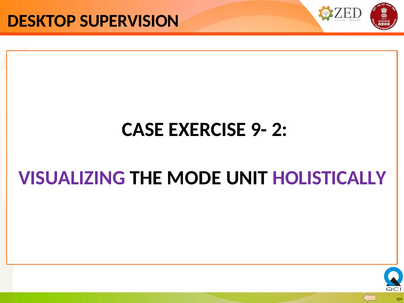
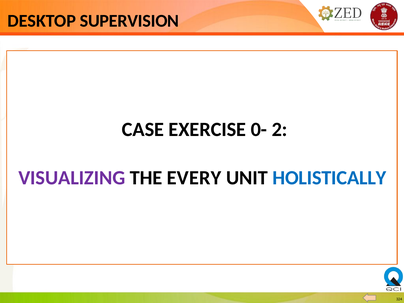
9-: 9- -> 0-
MODE: MODE -> EVERY
HOLISTICALLY colour: purple -> blue
